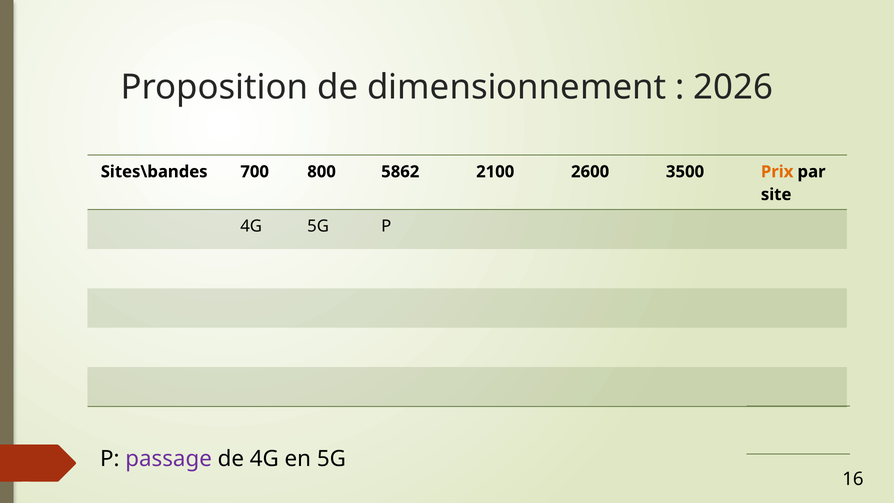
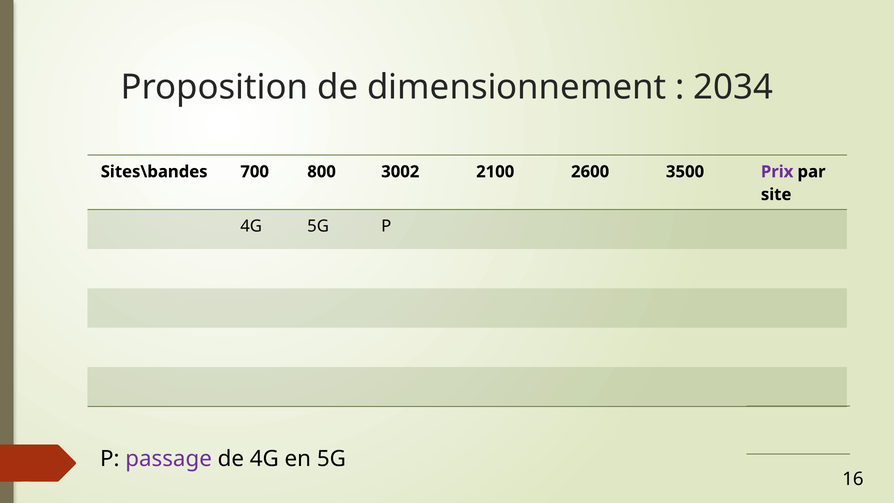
2026: 2026 -> 2034
5862: 5862 -> 3002
Prix colour: orange -> purple
